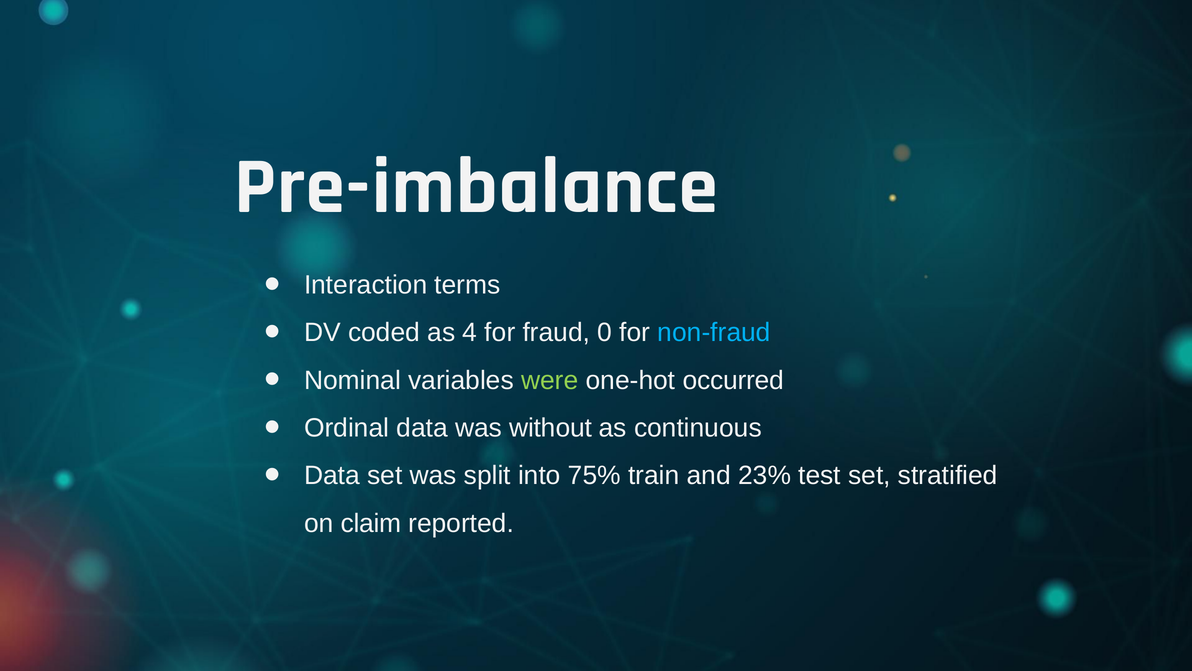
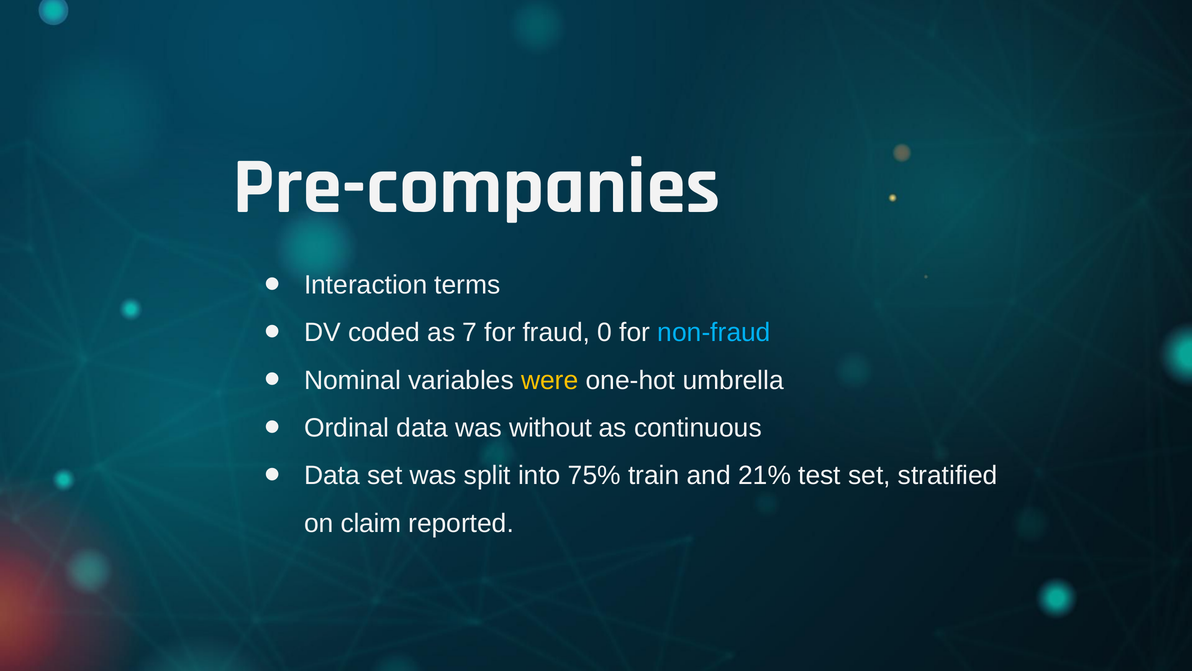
Pre-imbalance: Pre-imbalance -> Pre-companies
4: 4 -> 7
were colour: light green -> yellow
occurred: occurred -> umbrella
23%: 23% -> 21%
